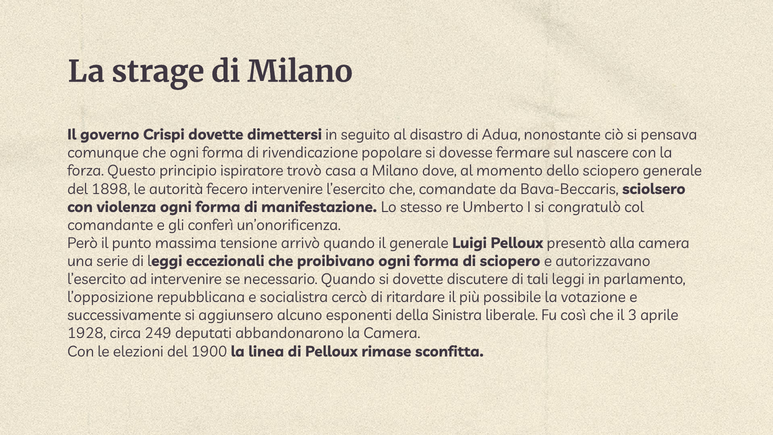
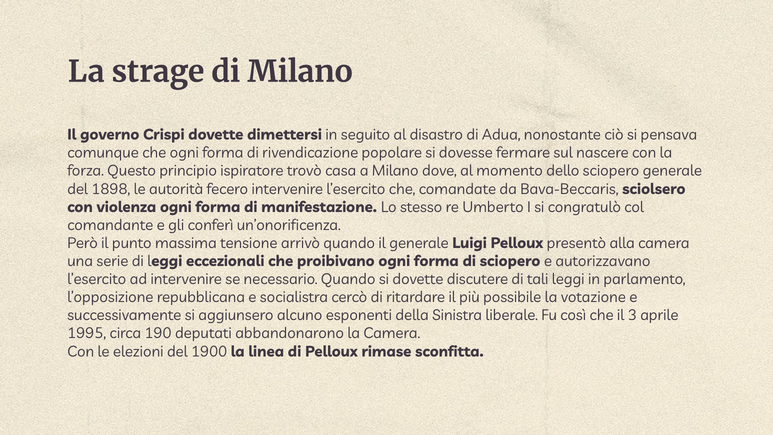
1928: 1928 -> 1995
249: 249 -> 190
